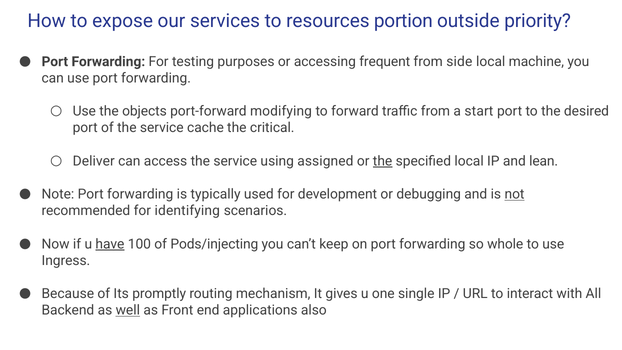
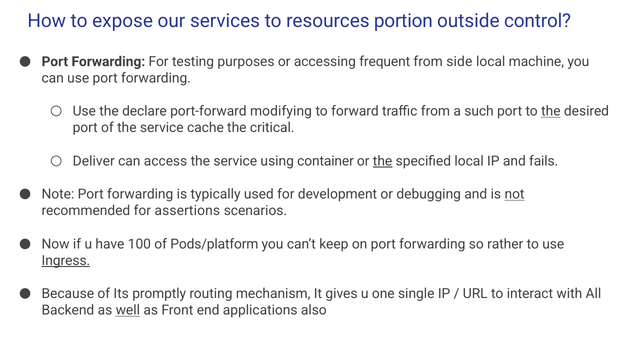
priority: priority -> control
objects: objects -> declare
start: start -> such
the at (551, 111) underline: none -> present
assigned: assigned -> container
lean: lean -> fails
identifying: identifying -> assertions
have underline: present -> none
Pods/injecting: Pods/injecting -> Pods/platform
whole: whole -> rather
Ingress underline: none -> present
